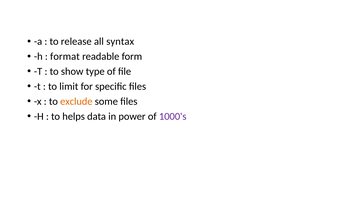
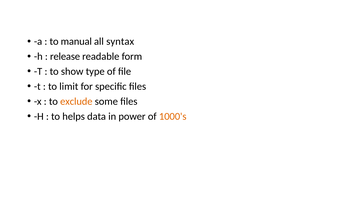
release: release -> manual
format: format -> release
1000's colour: purple -> orange
